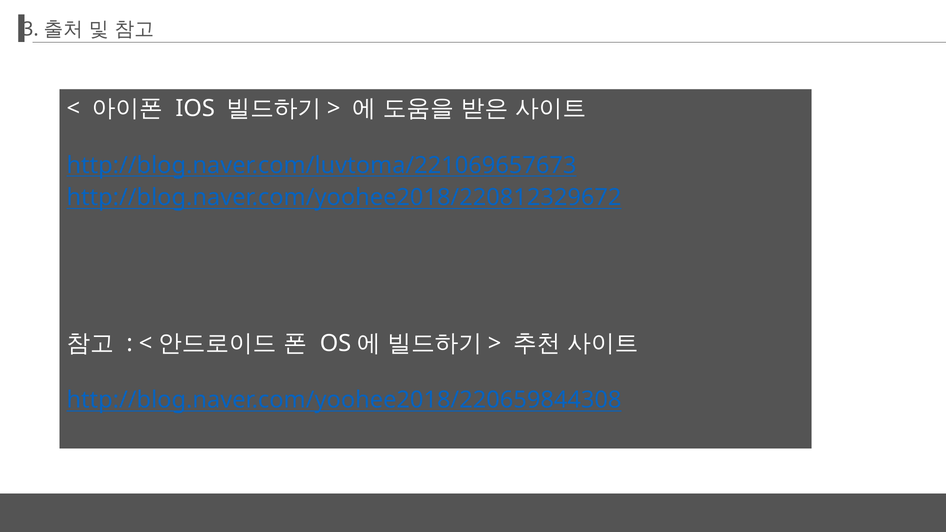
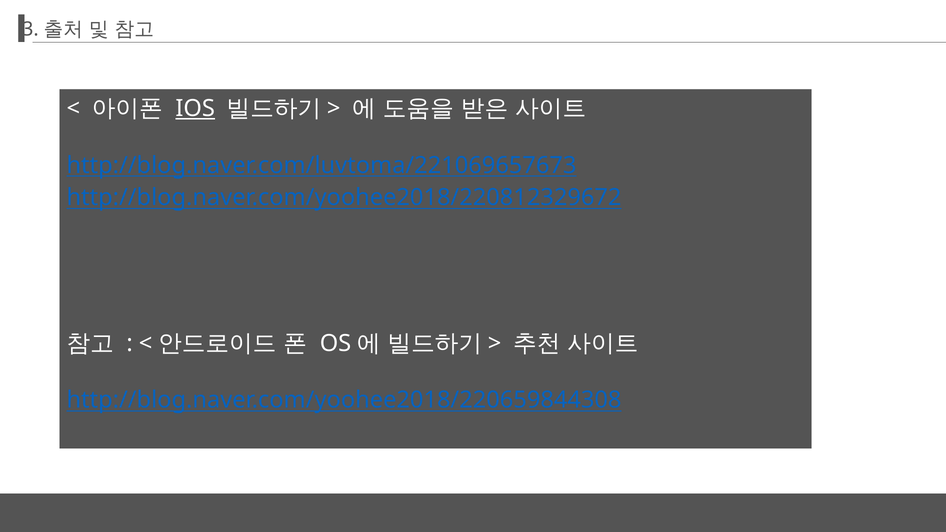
IOS underline: none -> present
